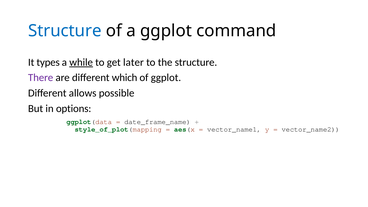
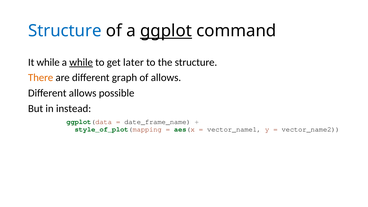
ggplot at (166, 31) underline: none -> present
It types: types -> while
There colour: purple -> orange
which: which -> graph
of ggplot: ggplot -> allows
options: options -> instead
